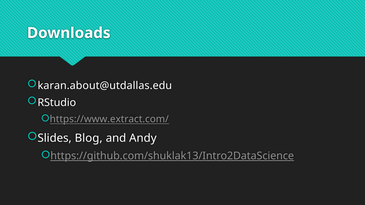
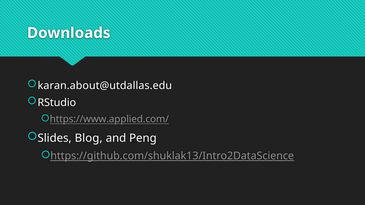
https://www.extract.com/: https://www.extract.com/ -> https://www.applied.com/
Andy: Andy -> Peng
